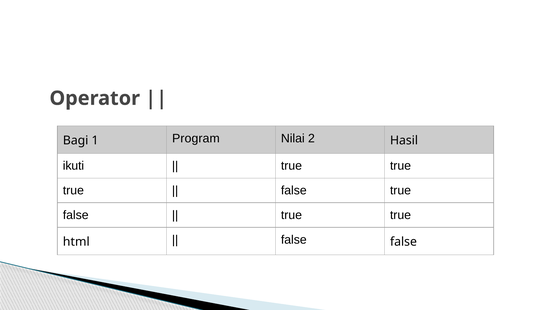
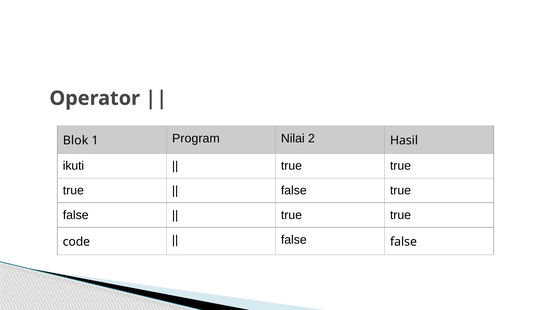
Bagi: Bagi -> Blok
html: html -> code
